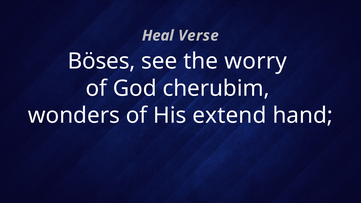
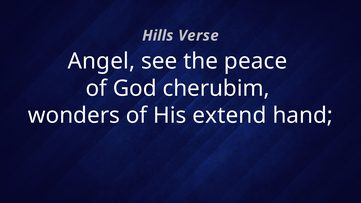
Heal: Heal -> Hills
Böses: Böses -> Angel
worry: worry -> peace
